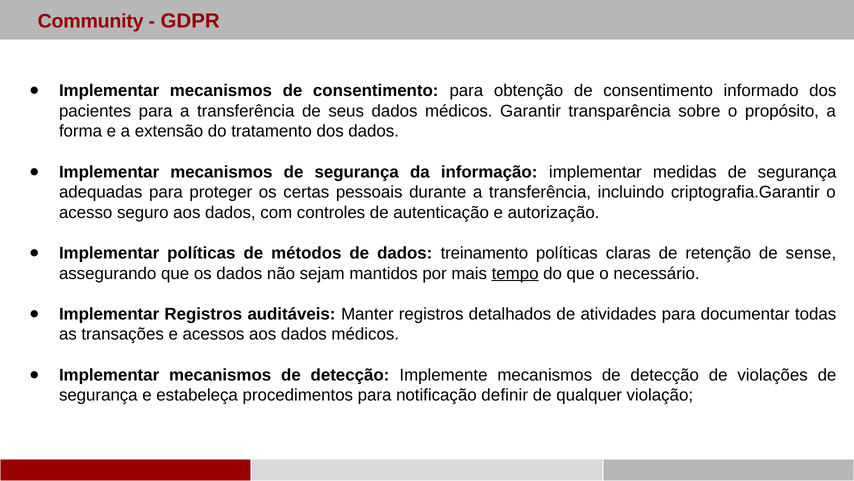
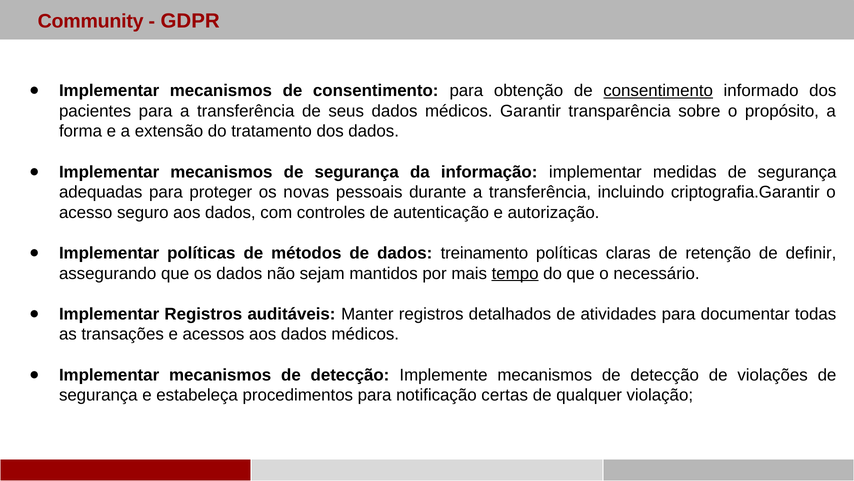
consentimento at (658, 91) underline: none -> present
certas: certas -> novas
sense: sense -> definir
definir: definir -> certas
